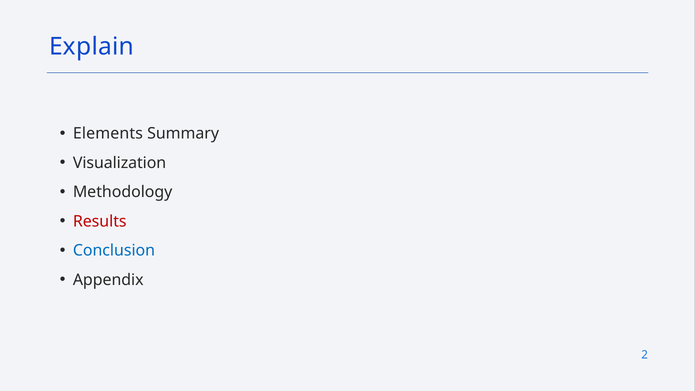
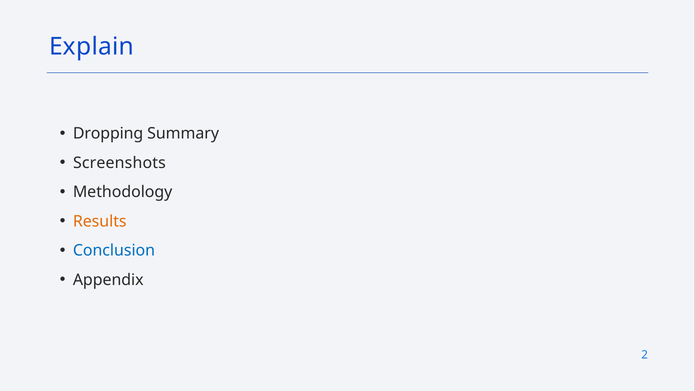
Elements: Elements -> Dropping
Visualization: Visualization -> Screenshots
Results colour: red -> orange
